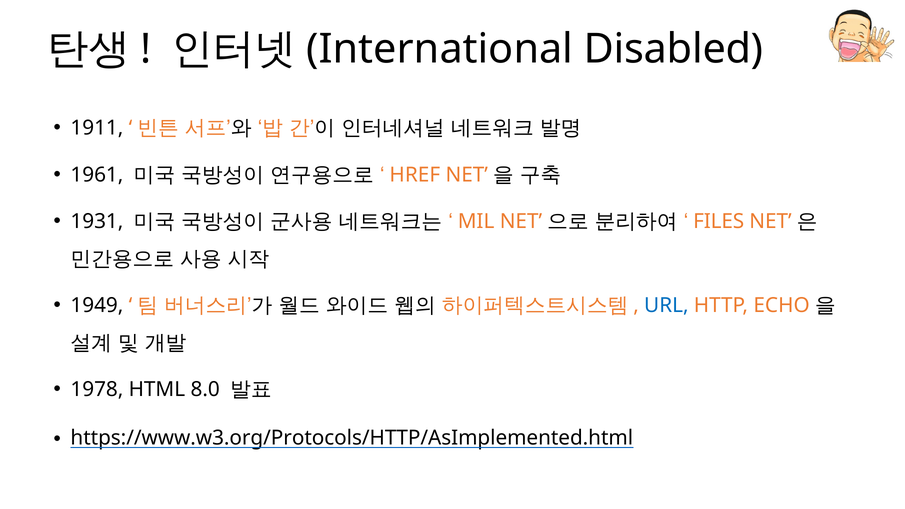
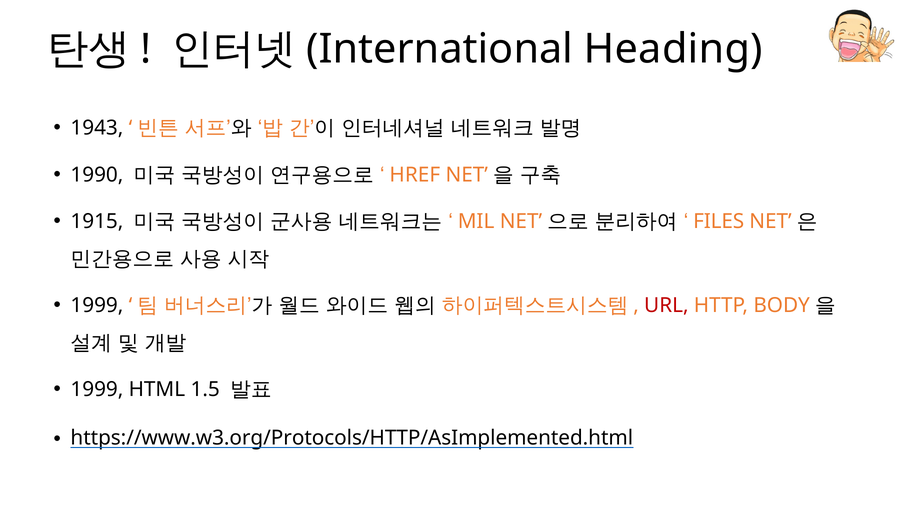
Disabled: Disabled -> Heading
1911: 1911 -> 1943
1961: 1961 -> 1990
1931: 1931 -> 1915
1949 at (97, 306): 1949 -> 1999
URL colour: blue -> red
ECHO: ECHO -> BODY
1978 at (97, 390): 1978 -> 1999
8.0: 8.0 -> 1.5
